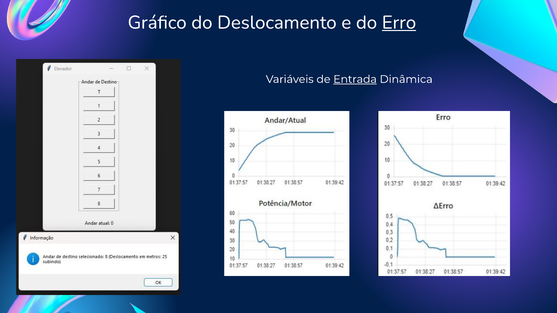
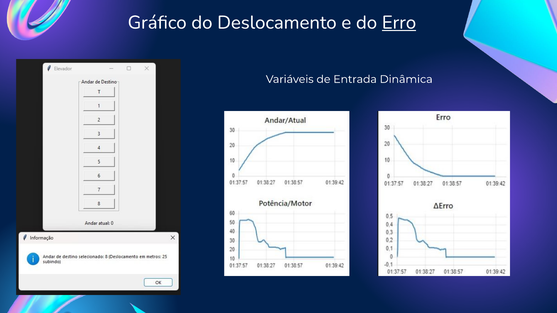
Entrada underline: present -> none
